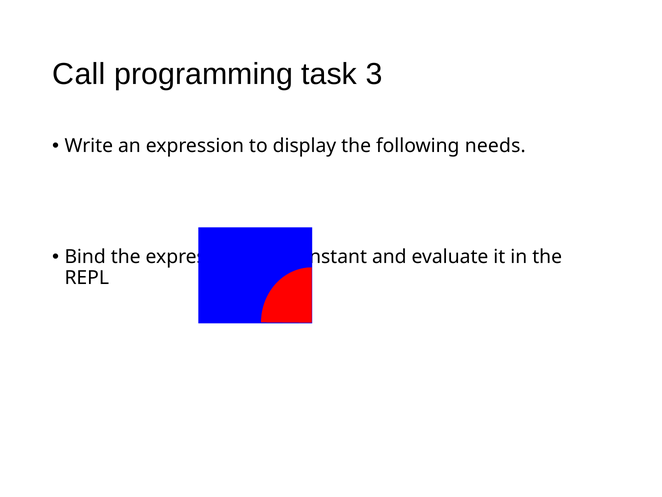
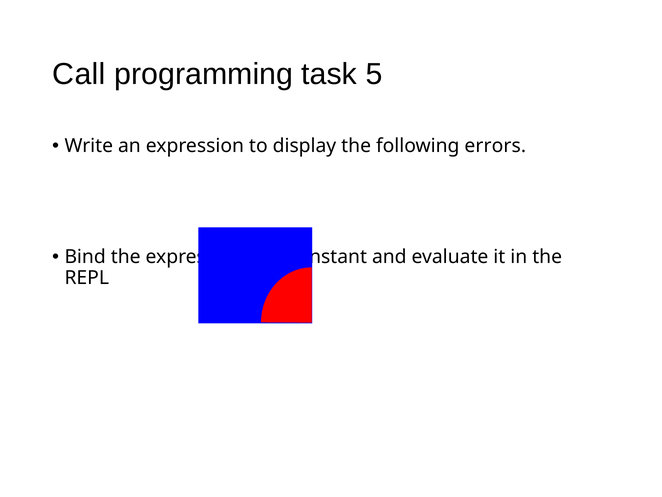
3: 3 -> 5
needs: needs -> errors
